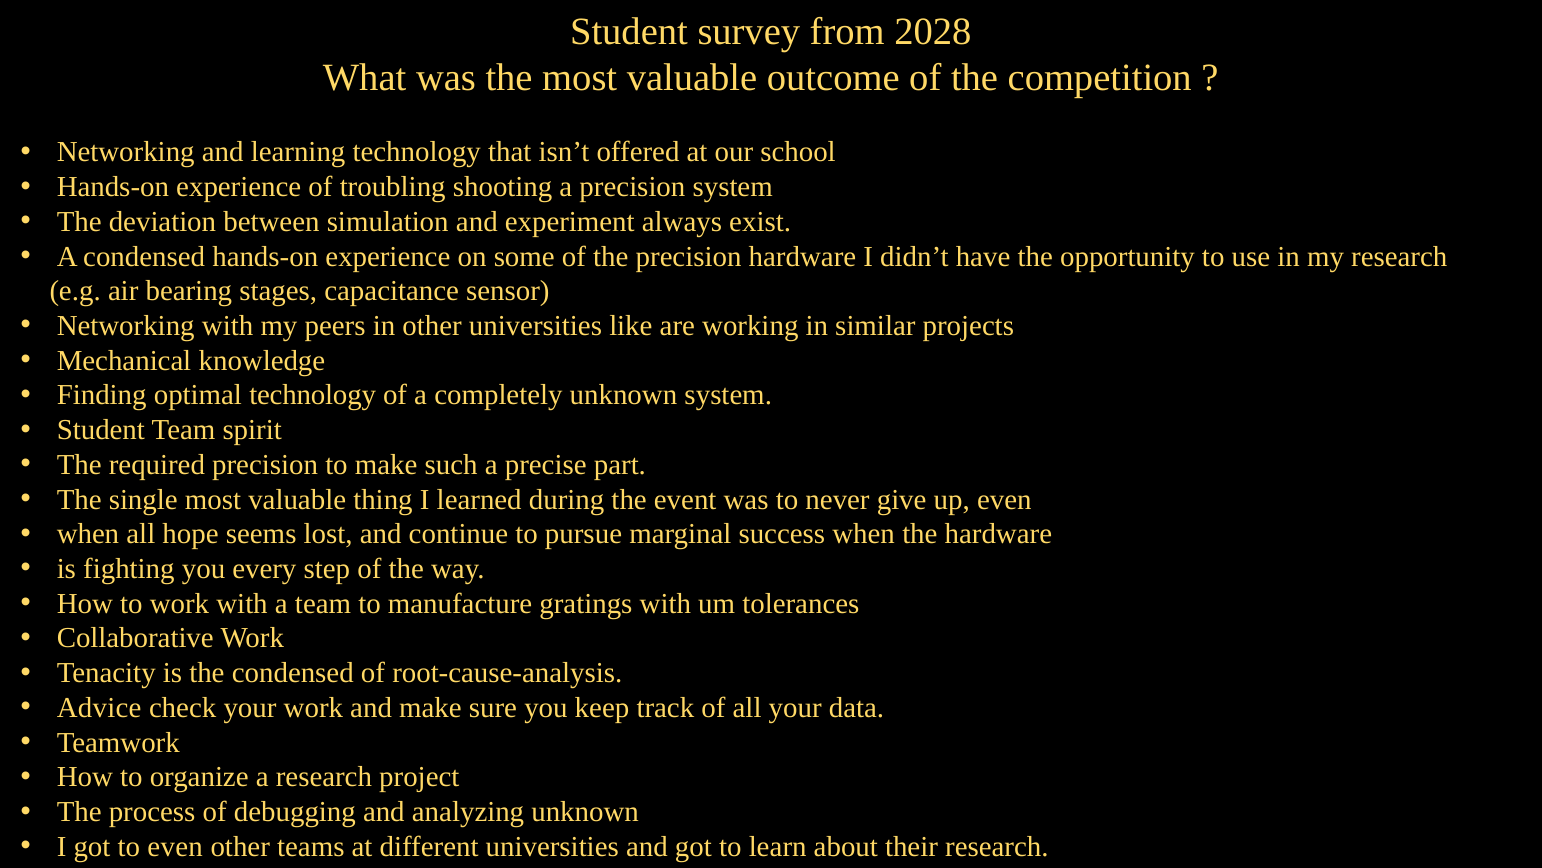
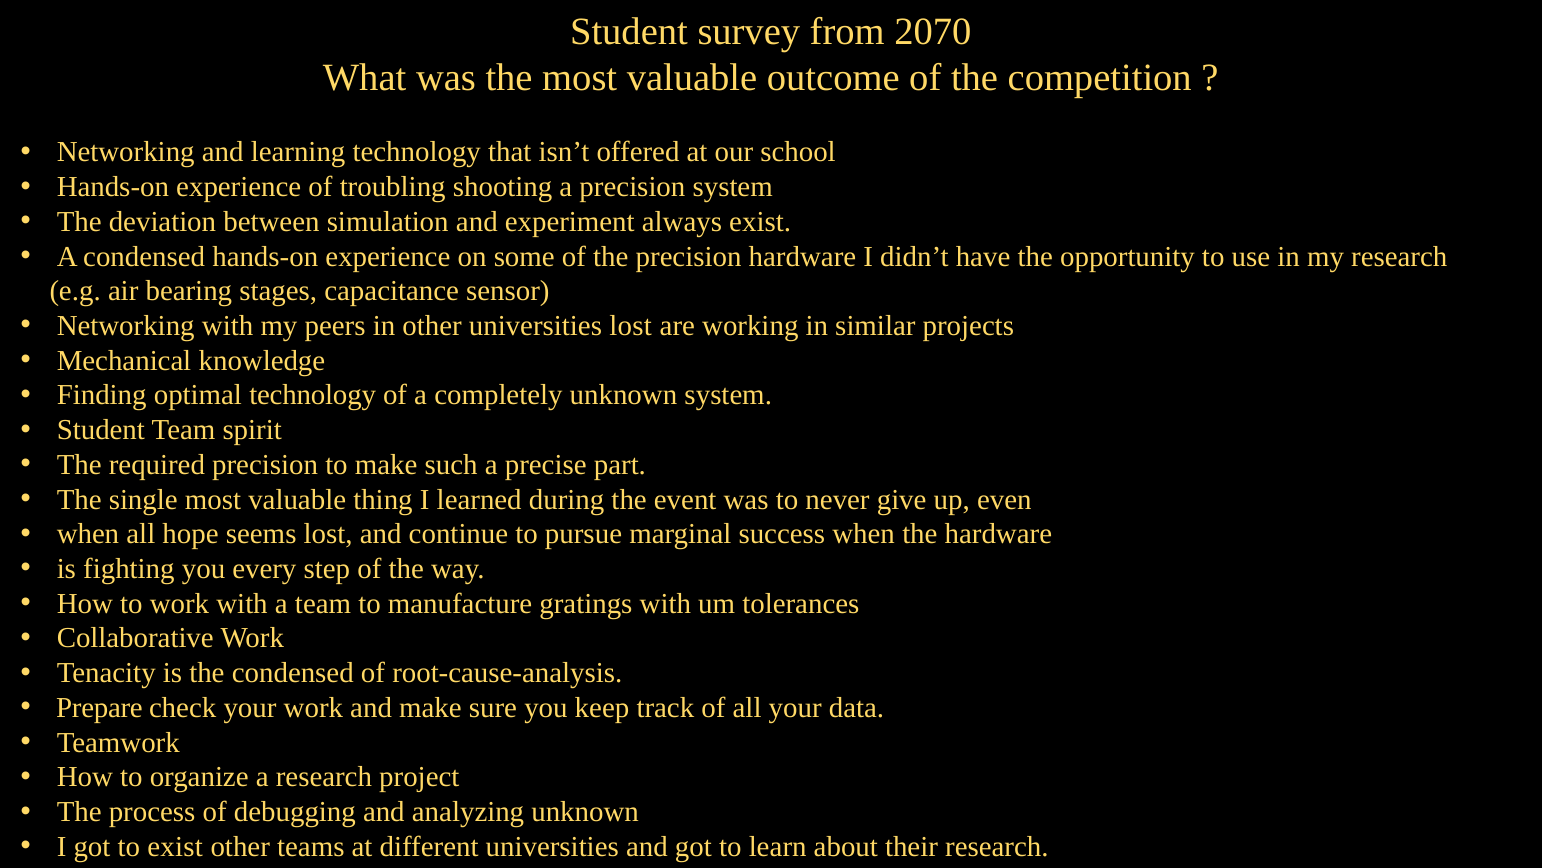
2028: 2028 -> 2070
universities like: like -> lost
Advice: Advice -> Prepare
to even: even -> exist
